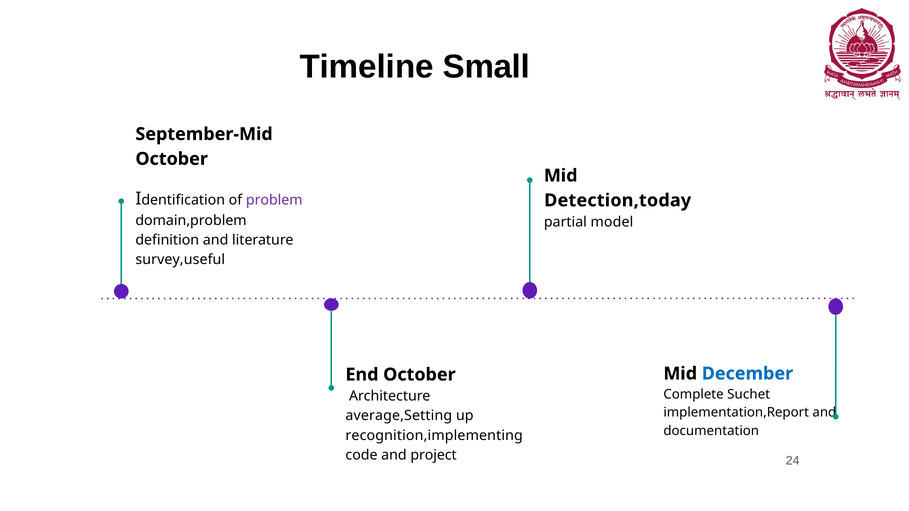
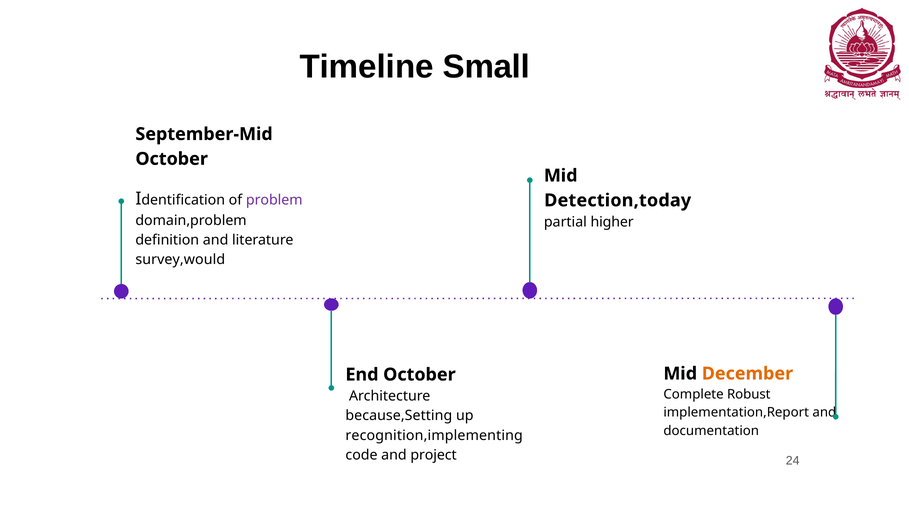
model: model -> higher
survey,useful: survey,useful -> survey,would
December colour: blue -> orange
Suchet: Suchet -> Robust
average,Setting: average,Setting -> because,Setting
